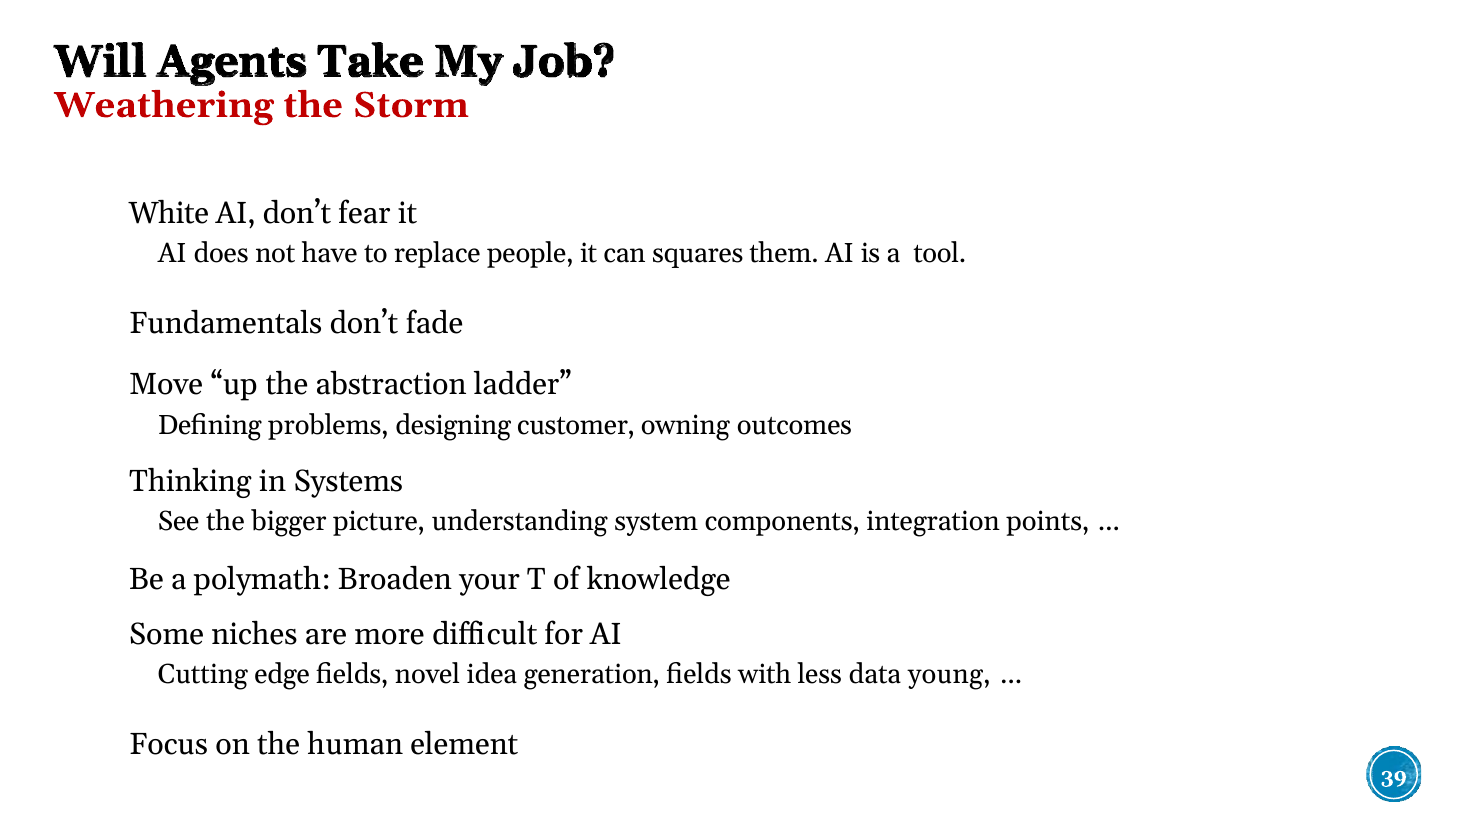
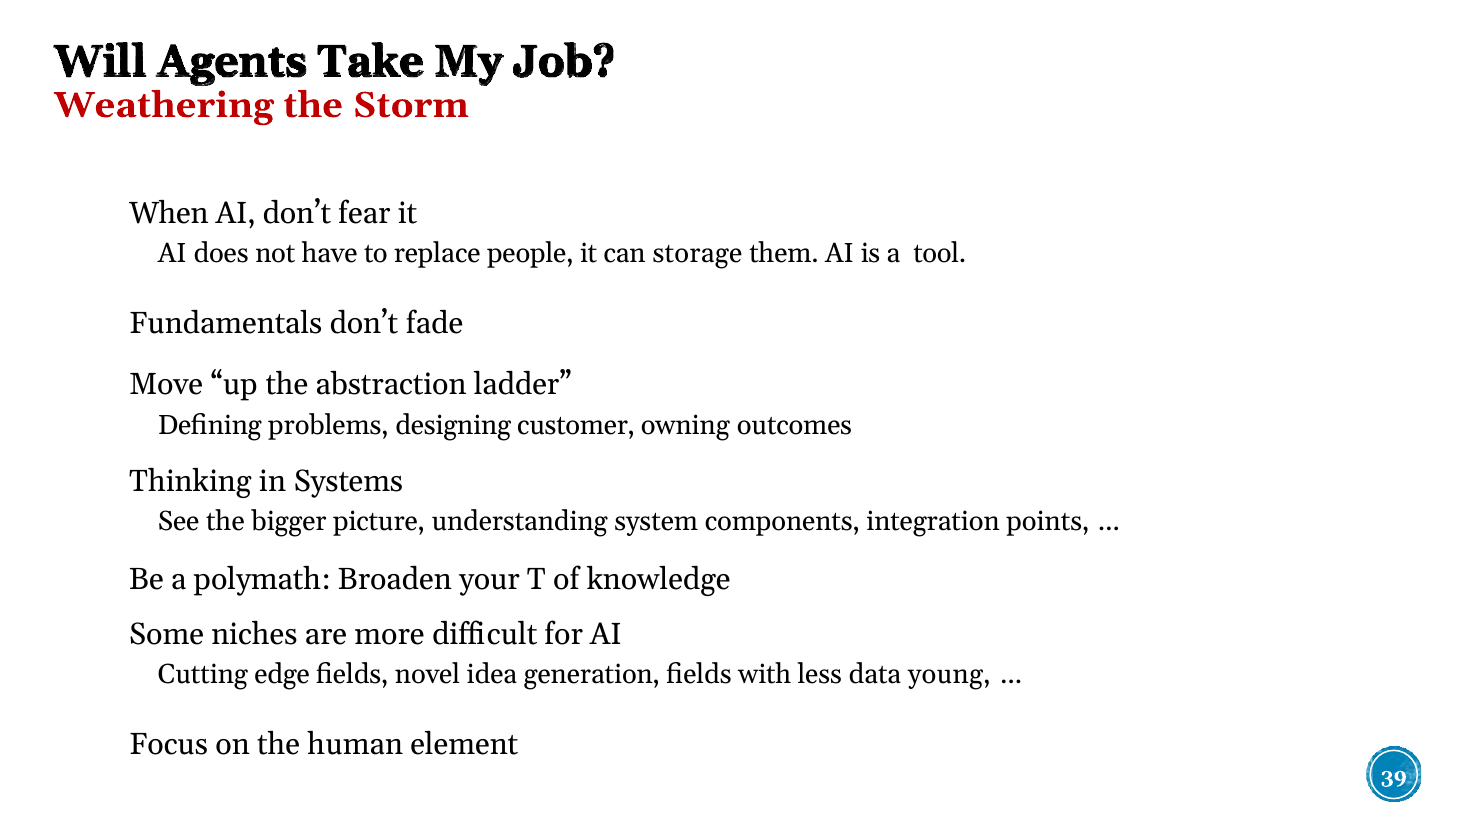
White: White -> When
squares: squares -> storage
